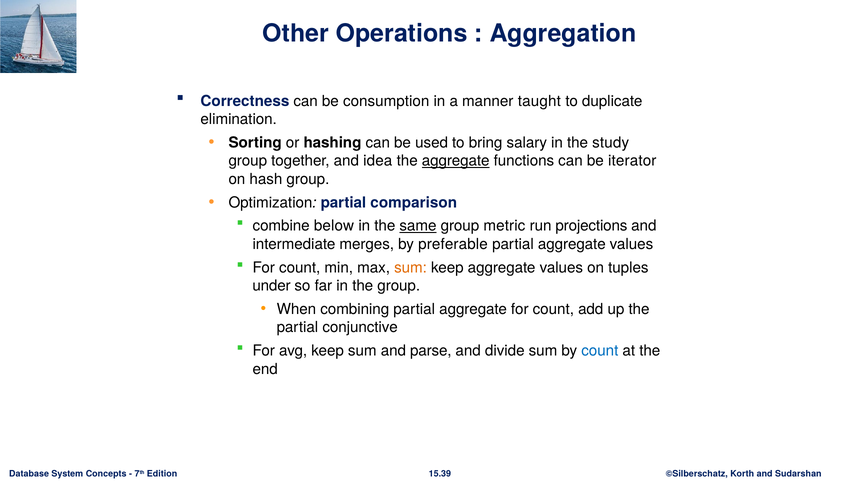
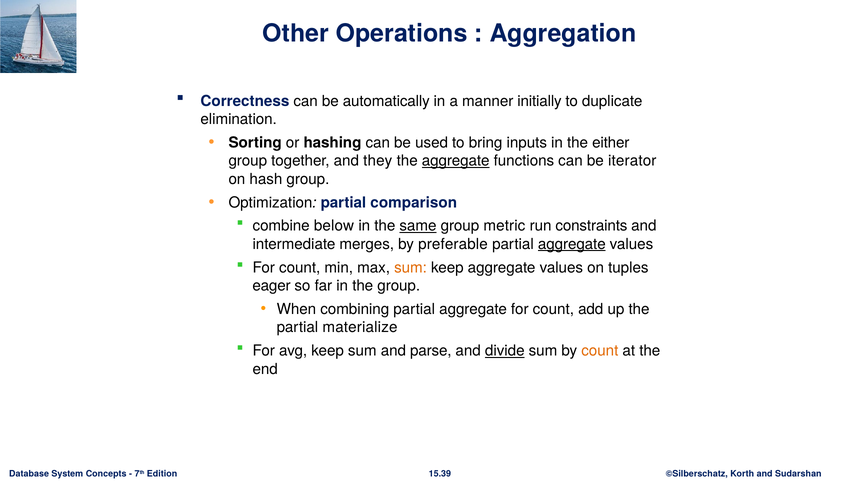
consumption: consumption -> automatically
taught: taught -> initially
salary: salary -> inputs
study: study -> either
idea: idea -> they
projections: projections -> constraints
aggregate at (572, 244) underline: none -> present
under: under -> eager
conjunctive: conjunctive -> materialize
divide underline: none -> present
count at (600, 351) colour: blue -> orange
